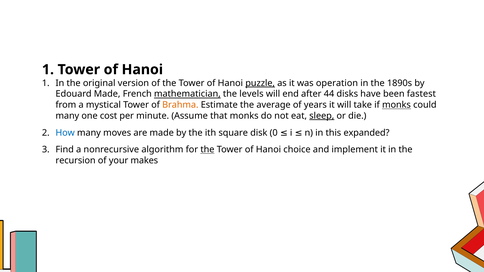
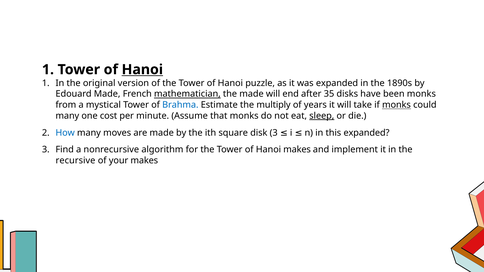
Hanoi at (142, 70) underline: none -> present
puzzle underline: present -> none
was operation: operation -> expanded
the levels: levels -> made
44: 44 -> 35
been fastest: fastest -> monks
Brahma colour: orange -> blue
average: average -> multiply
disk 0: 0 -> 3
the at (207, 150) underline: present -> none
Hanoi choice: choice -> makes
recursion: recursion -> recursive
